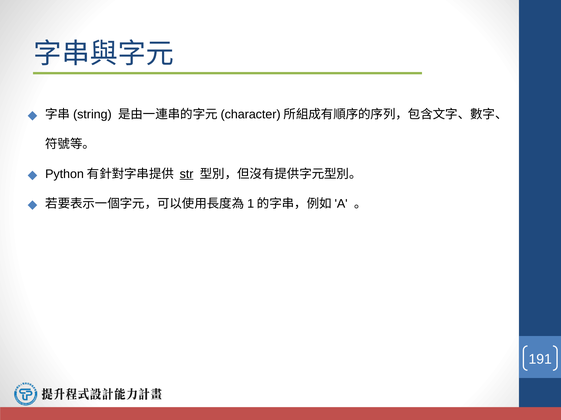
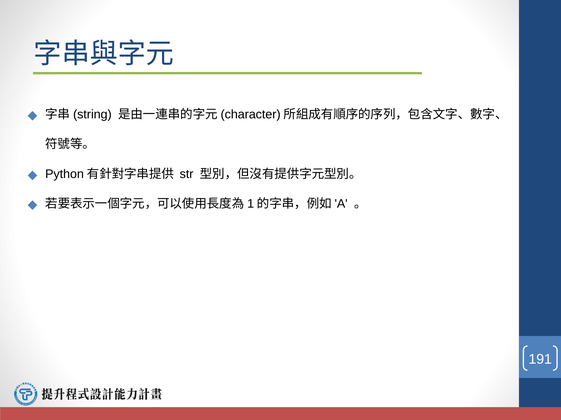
str underline: present -> none
